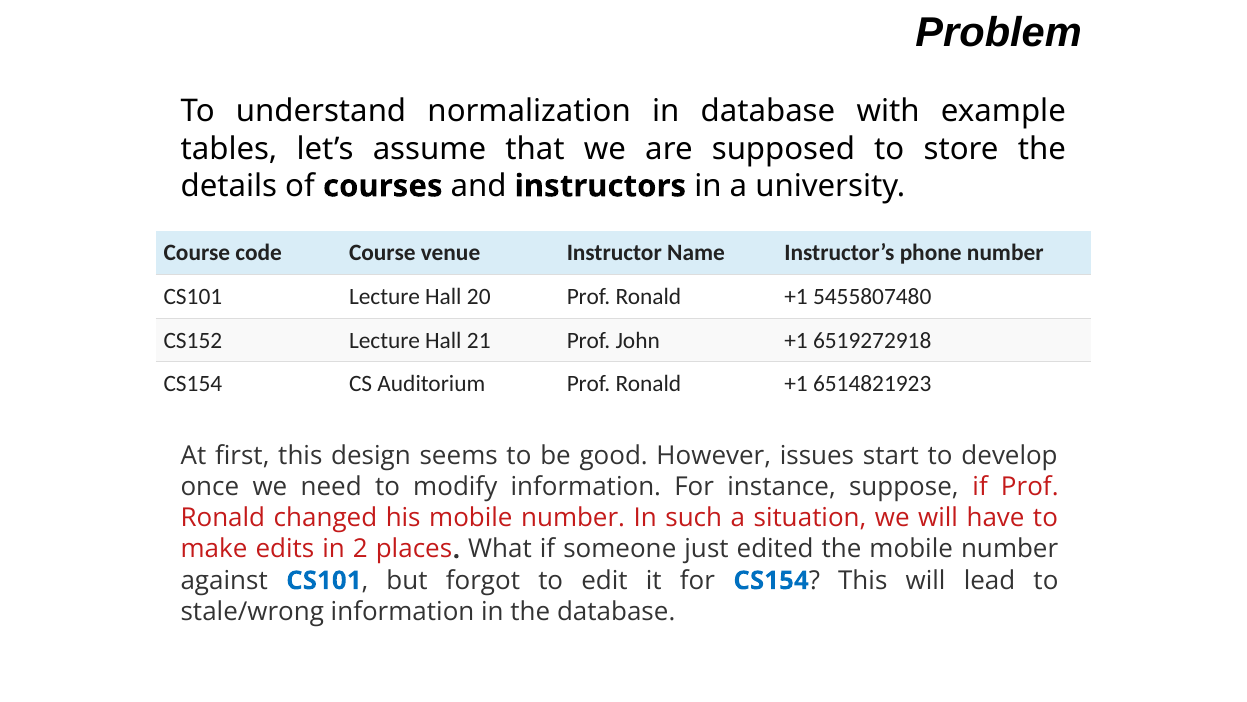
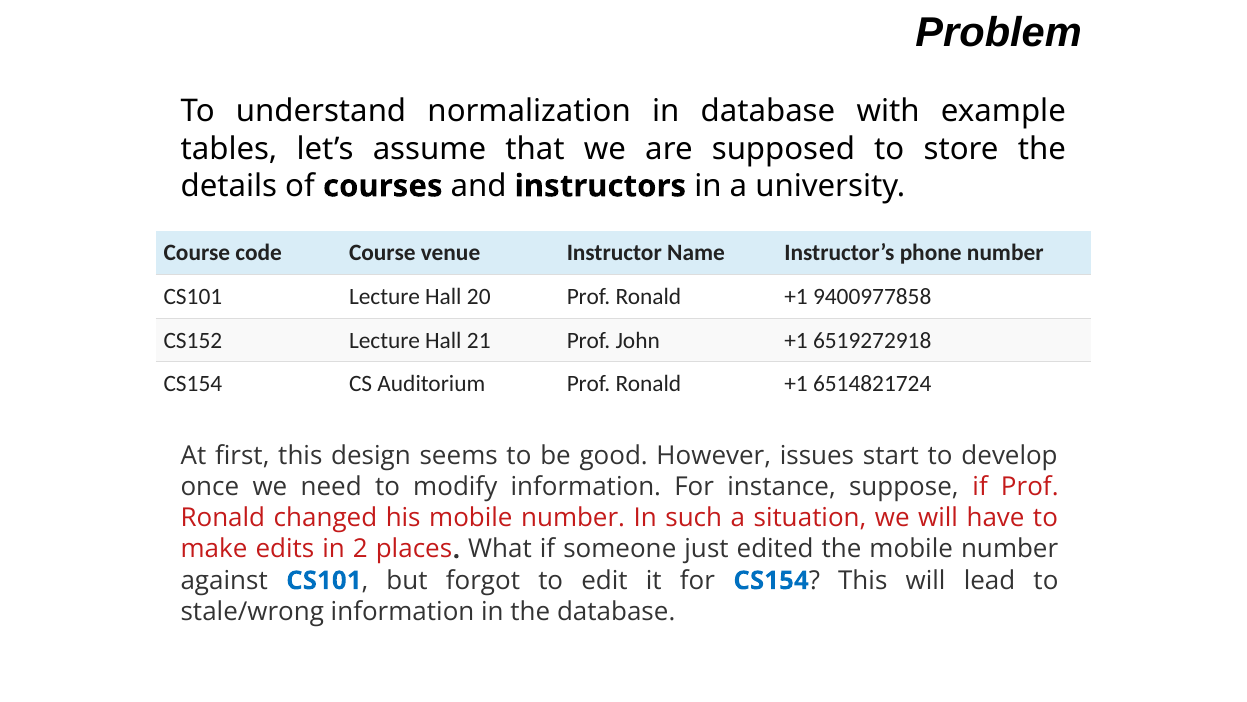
5455807480: 5455807480 -> 9400977858
6514821923: 6514821923 -> 6514821724
